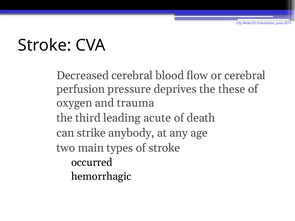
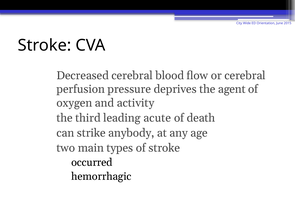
these: these -> agent
trauma: trauma -> activity
